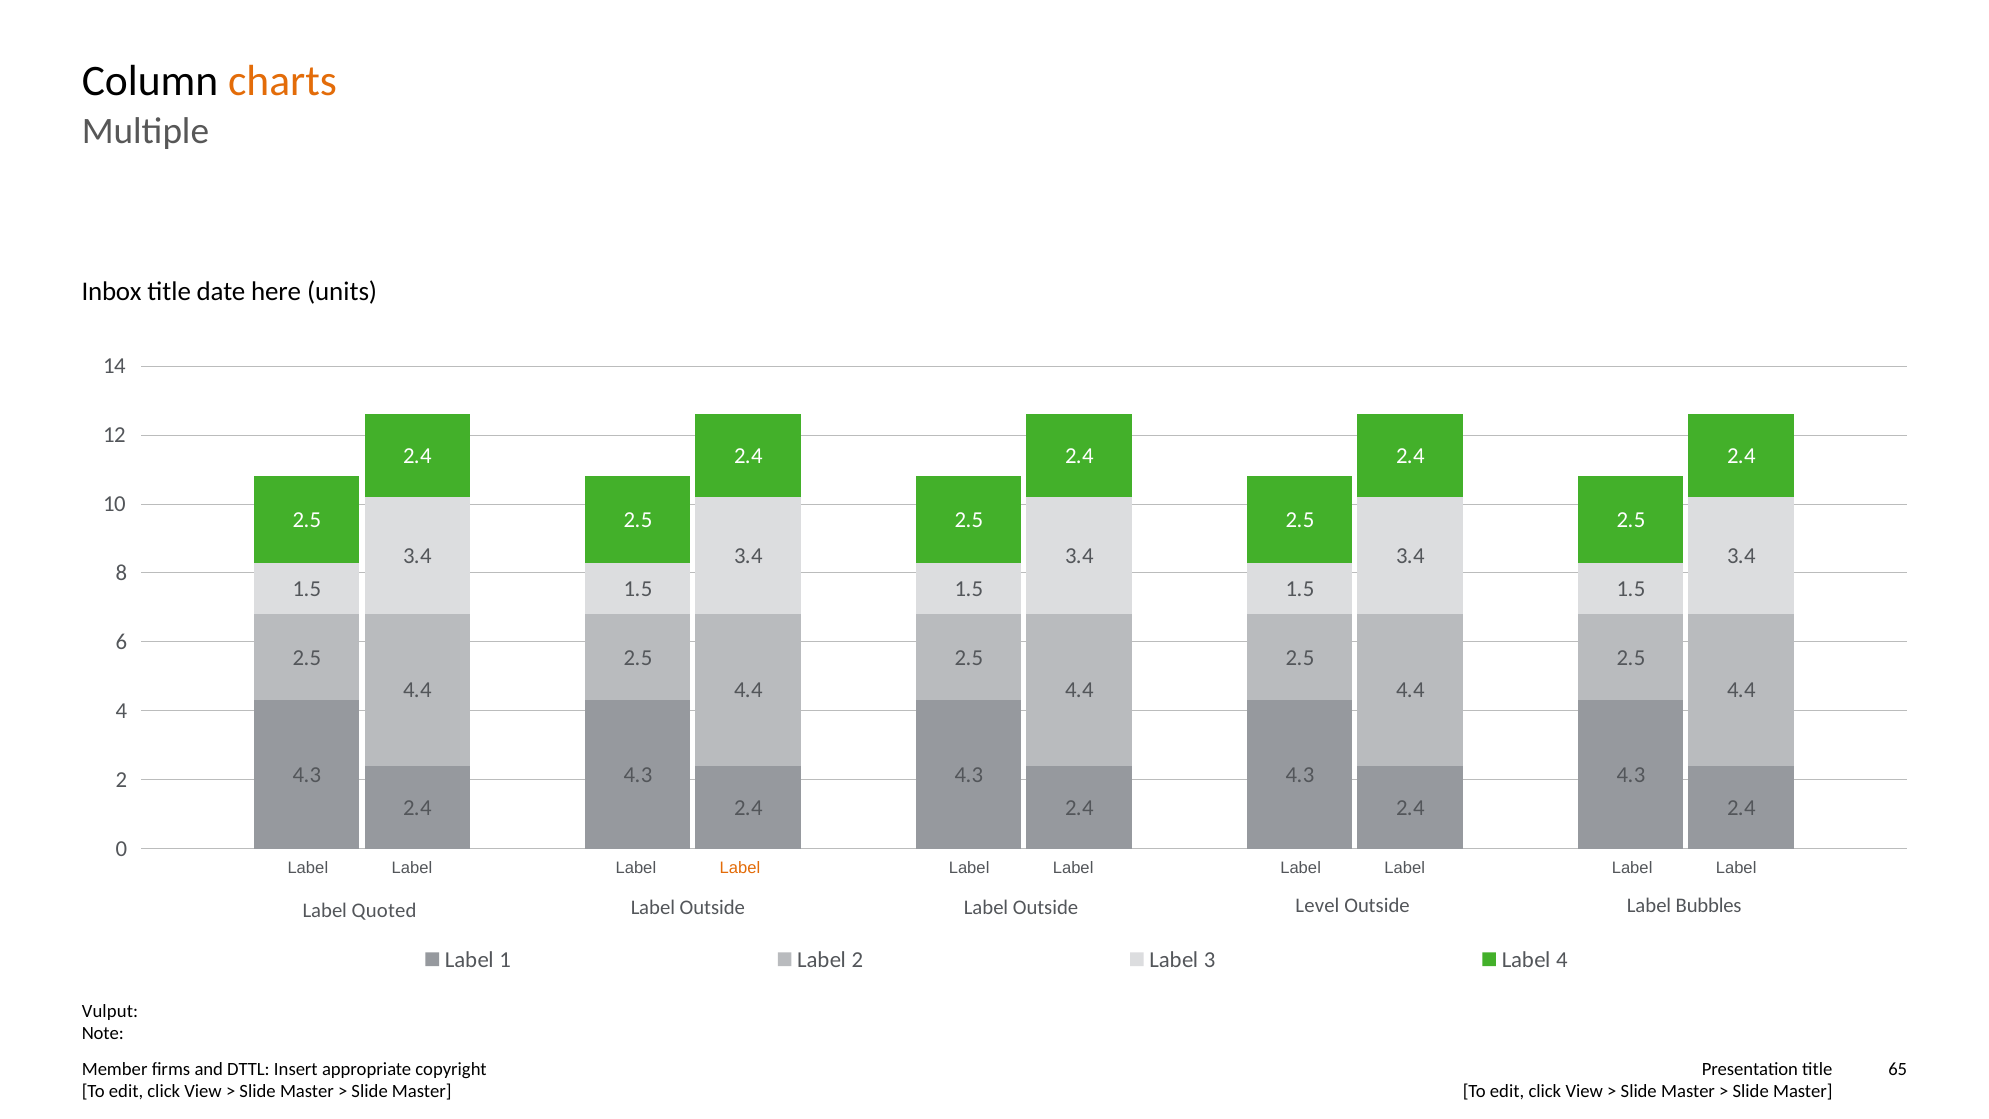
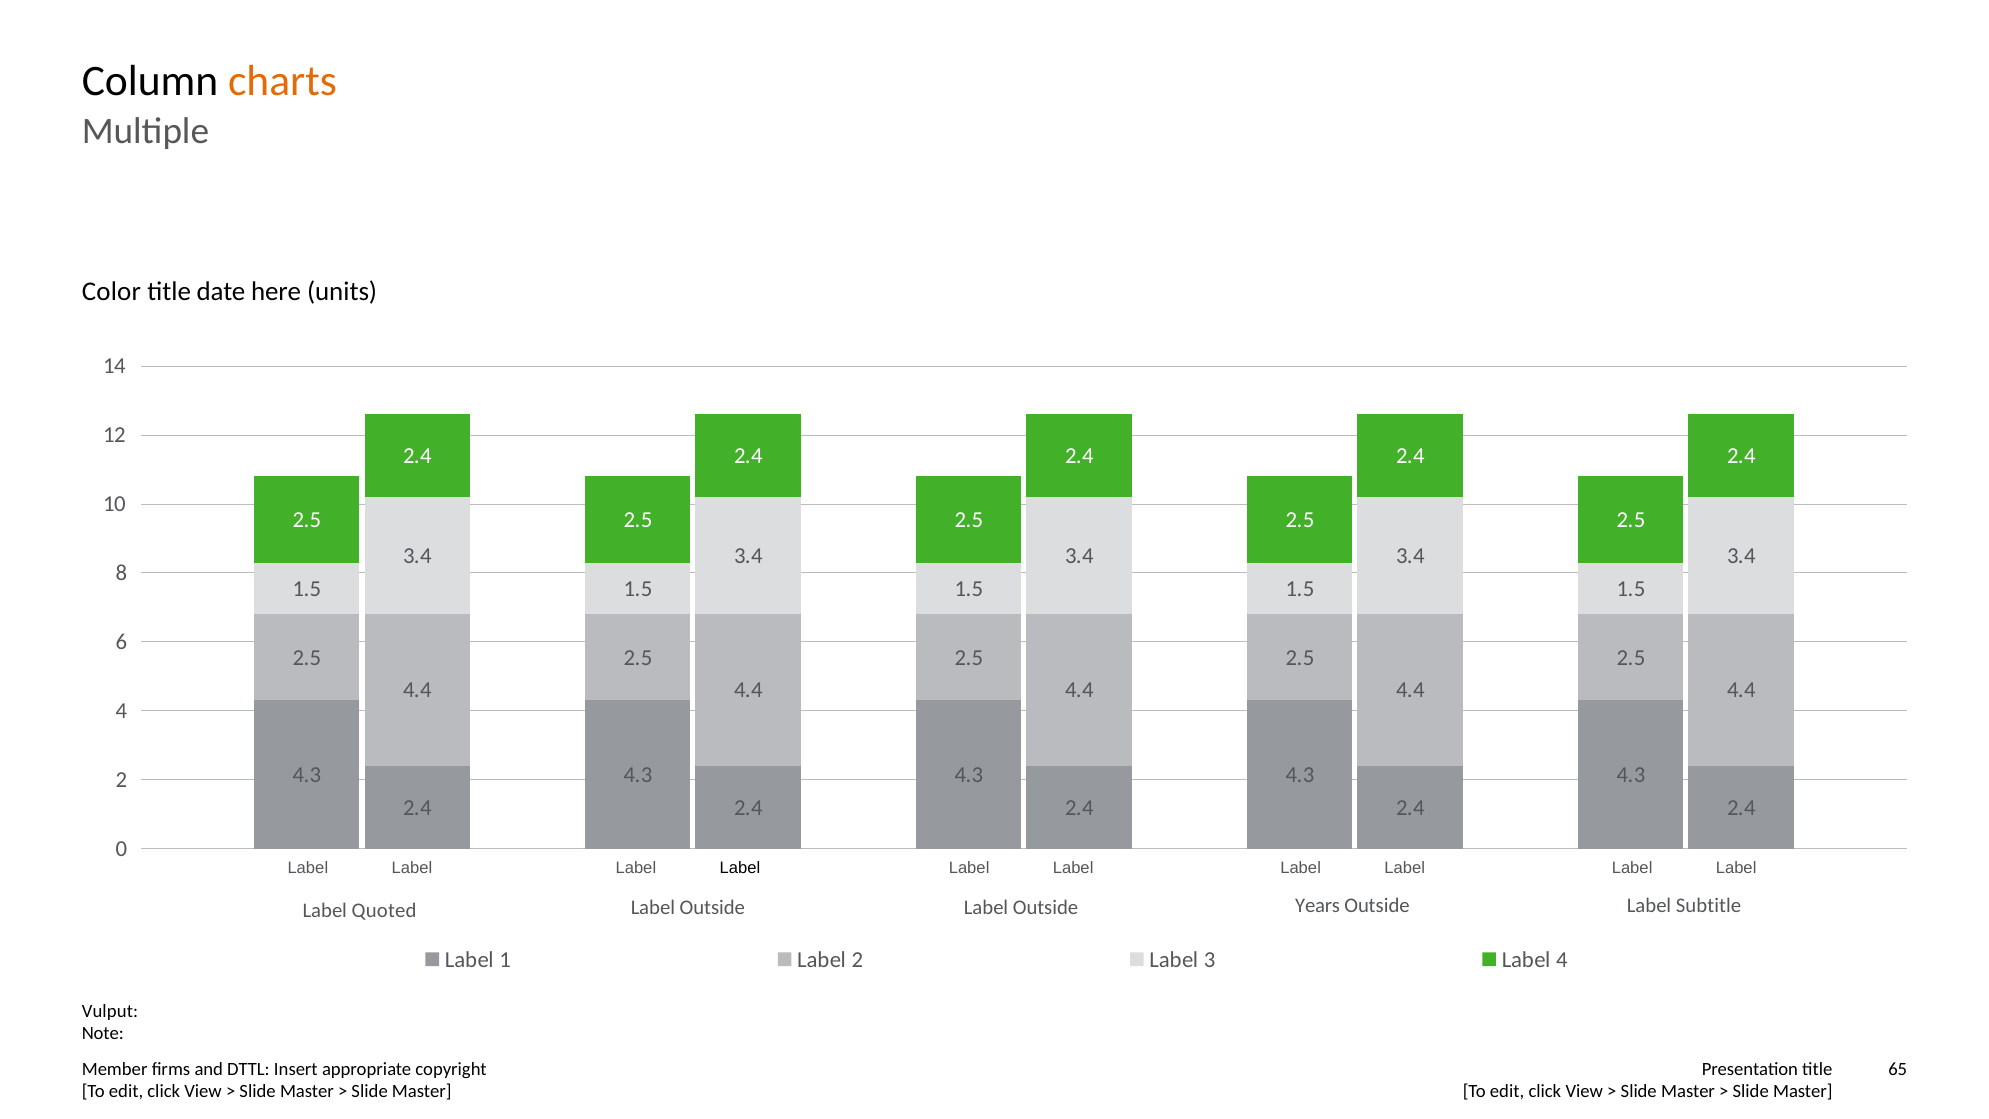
Inbox: Inbox -> Color
Label at (740, 868) colour: orange -> black
Level: Level -> Years
Bubbles: Bubbles -> Subtitle
